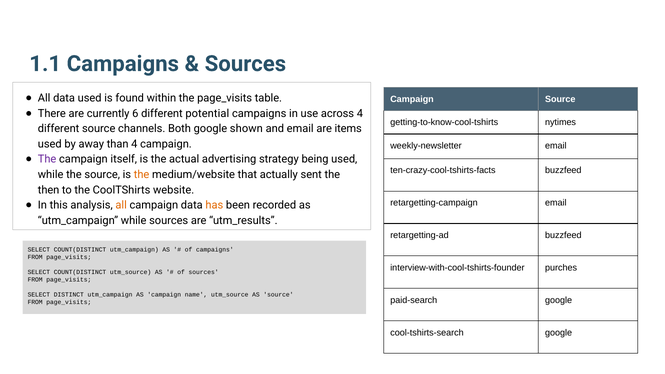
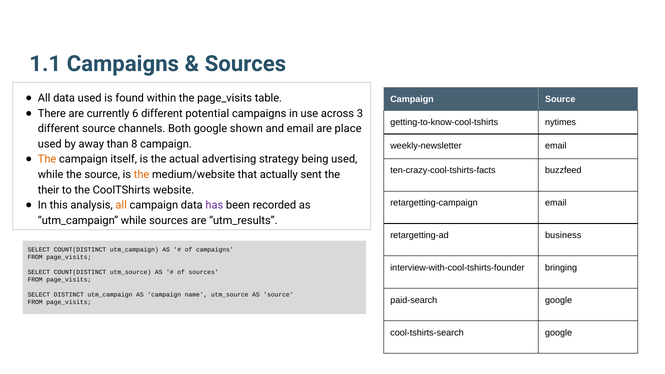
across 4: 4 -> 3
items: items -> place
than 4: 4 -> 8
The at (47, 159) colour: purple -> orange
then: then -> their
has colour: orange -> purple
retargetting-ad buzzfeed: buzzfeed -> business
purches: purches -> bringing
